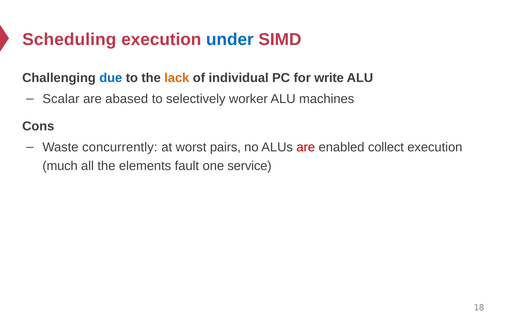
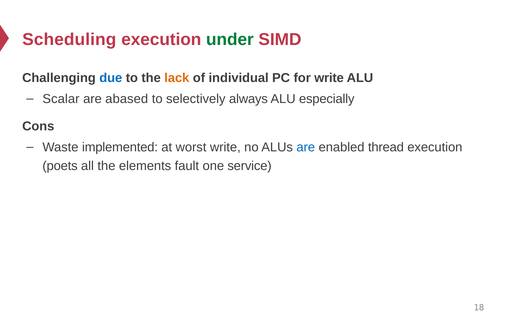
under colour: blue -> green
worker: worker -> always
machines: machines -> especially
concurrently: concurrently -> implemented
worst pairs: pairs -> write
are at (306, 147) colour: red -> blue
collect: collect -> thread
much: much -> poets
